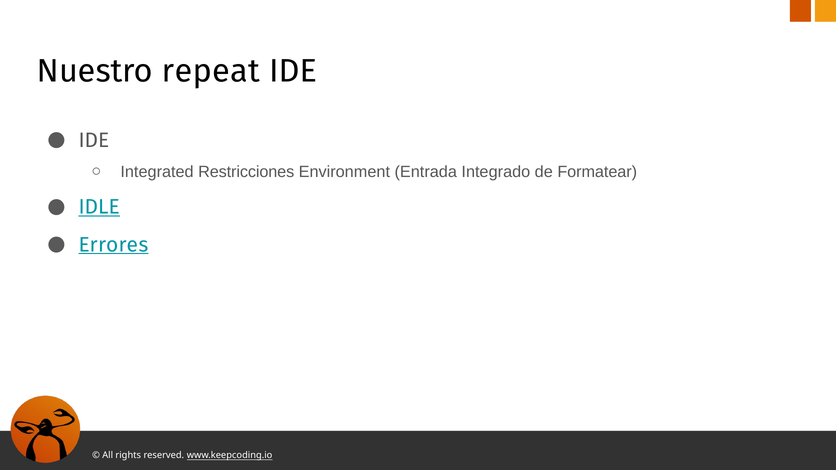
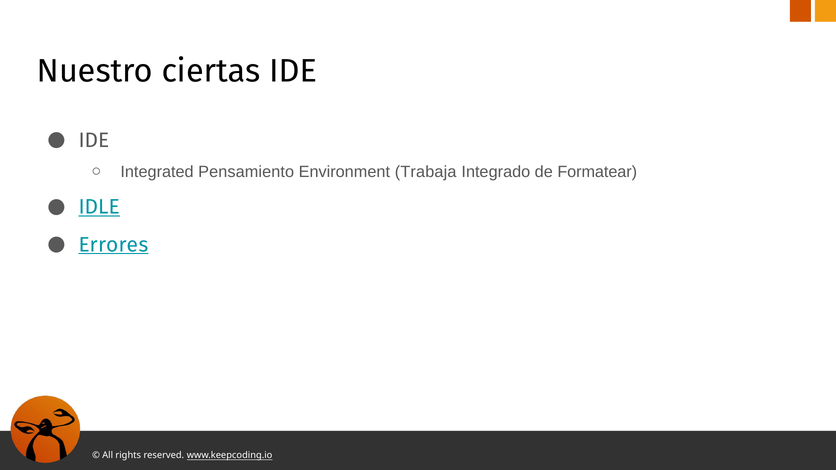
repeat: repeat -> ciertas
Restricciones: Restricciones -> Pensamiento
Entrada: Entrada -> Trabaja
